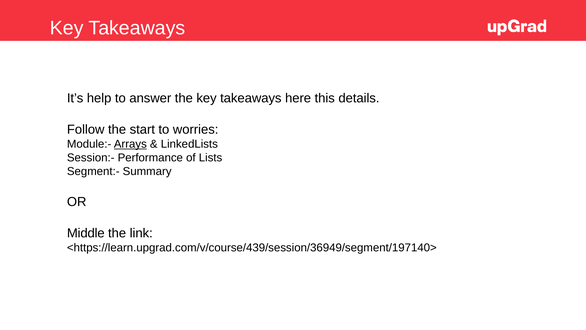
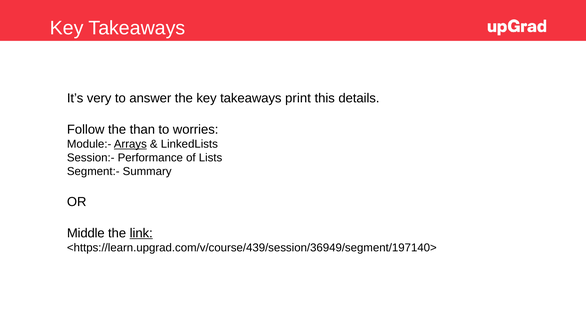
help: help -> very
here: here -> print
start: start -> than
link underline: none -> present
